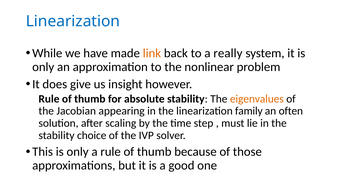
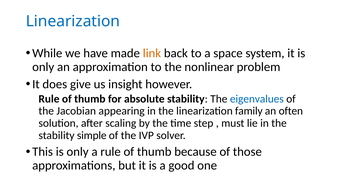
really: really -> space
eigenvalues colour: orange -> blue
choice: choice -> simple
